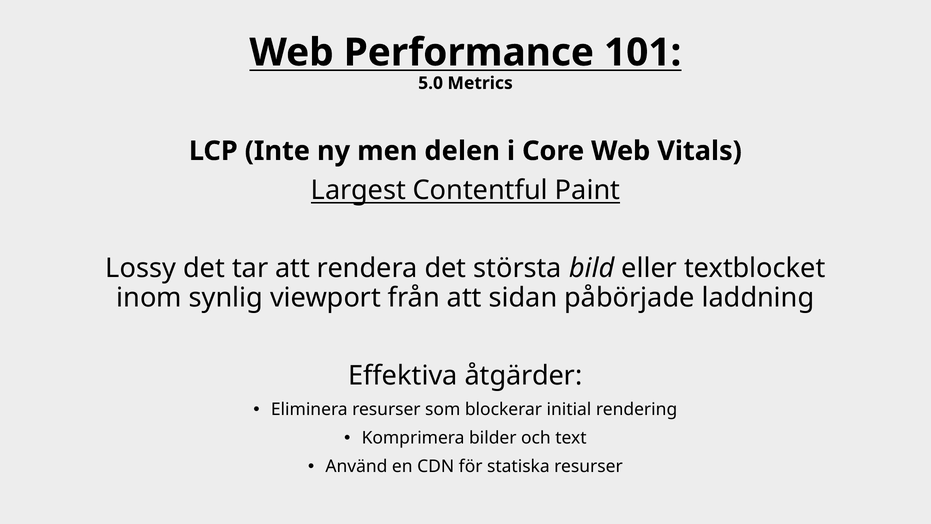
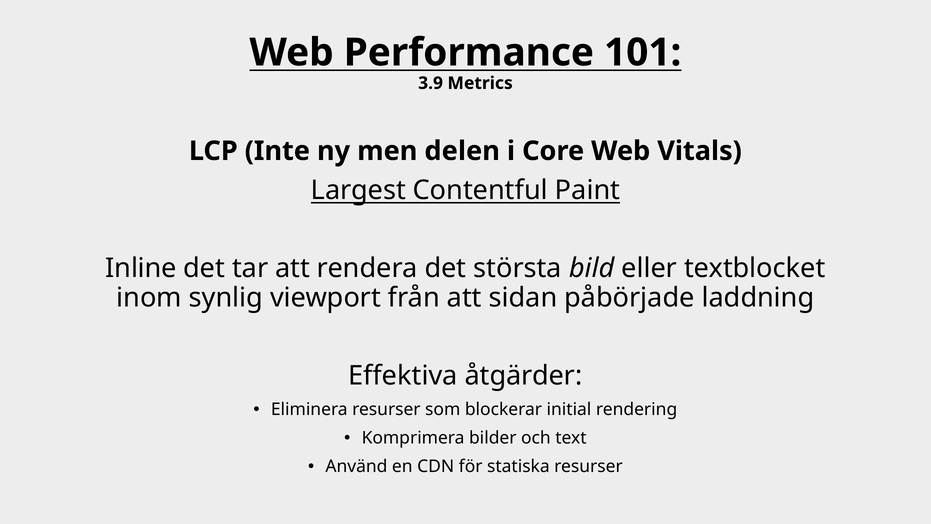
5.0: 5.0 -> 3.9
Lossy: Lossy -> Inline
